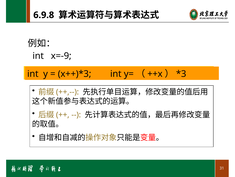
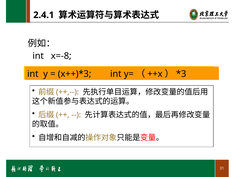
6.9.8: 6.9.8 -> 2.4.1
x=-9: x=-9 -> x=-8
